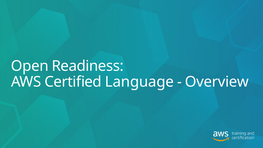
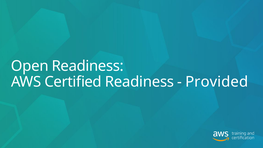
Certified Language: Language -> Readiness
Overview: Overview -> Provided
